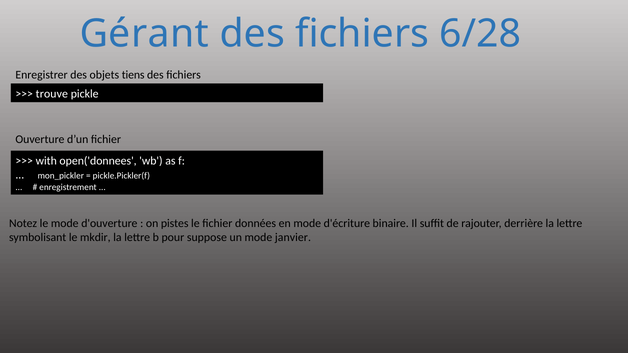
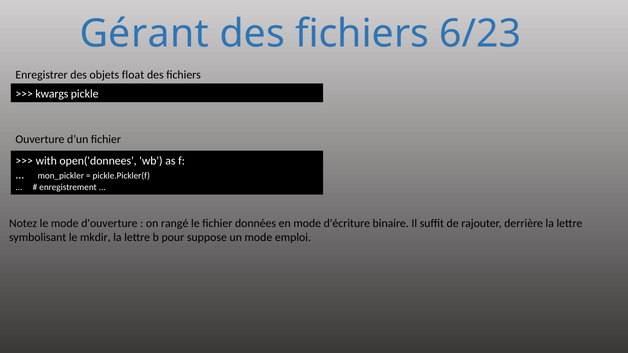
6/28: 6/28 -> 6/23
tiens: tiens -> float
trouve: trouve -> kwargs
pistes: pistes -> rangé
janvier: janvier -> emploi
